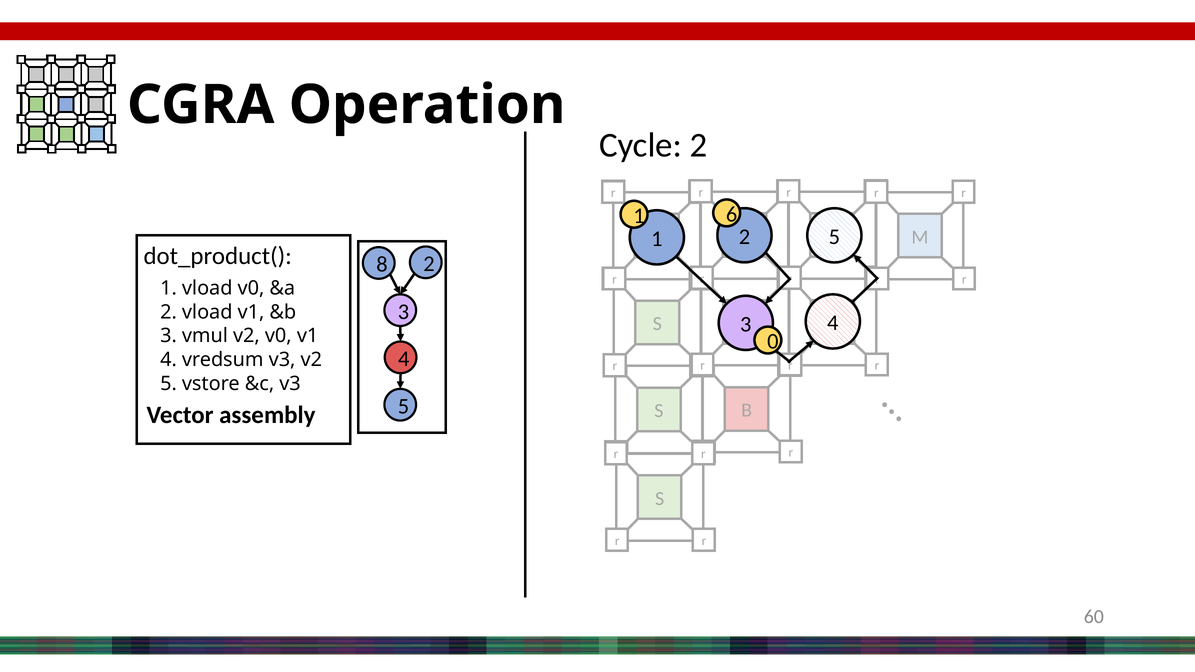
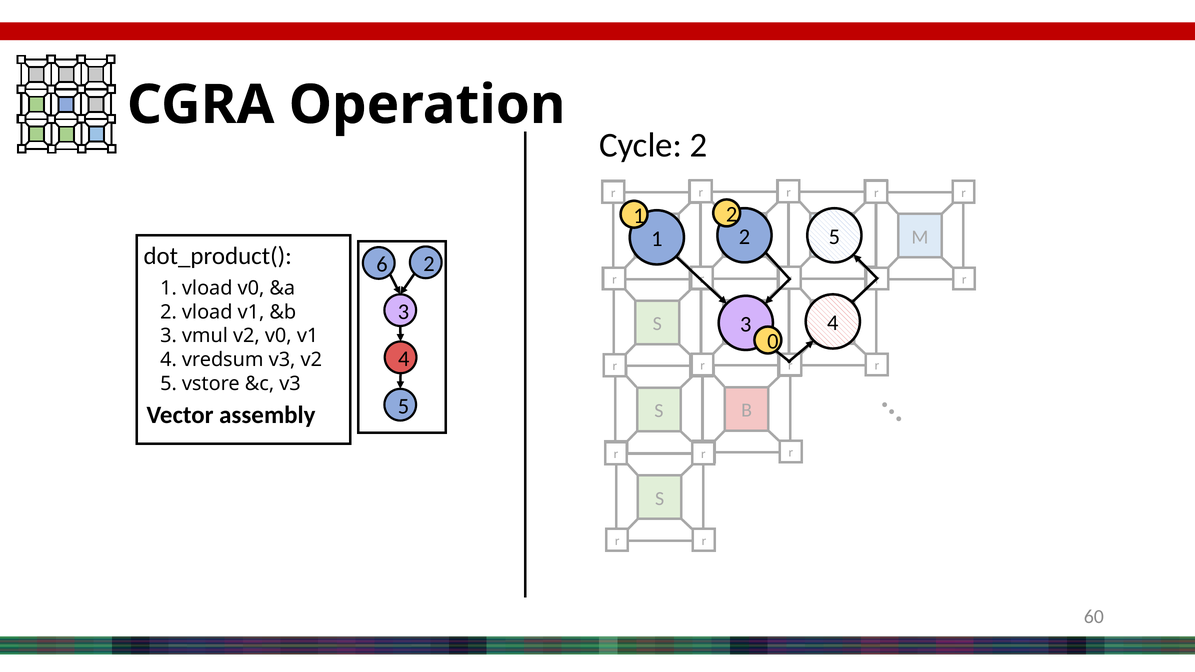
6 at (732, 214): 6 -> 2
8: 8 -> 6
